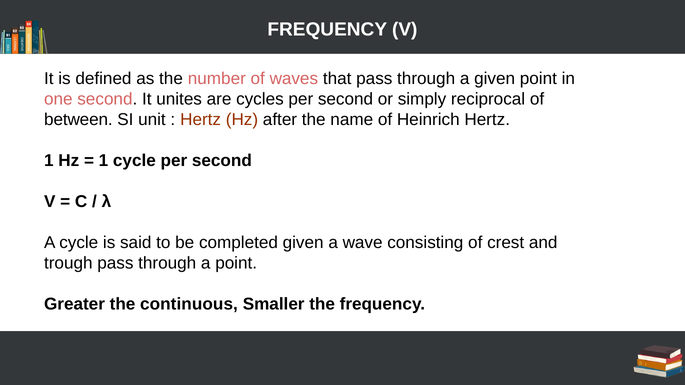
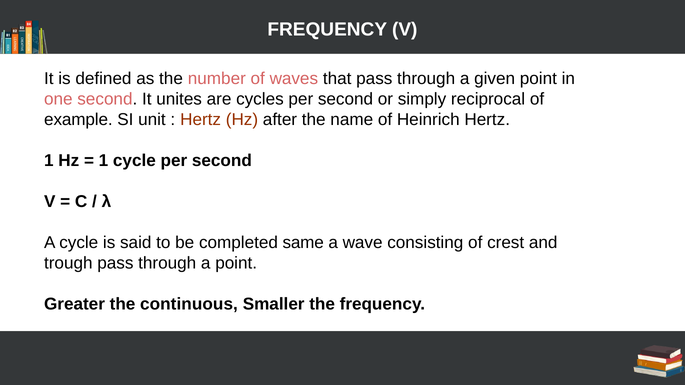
between: between -> example
completed given: given -> same
